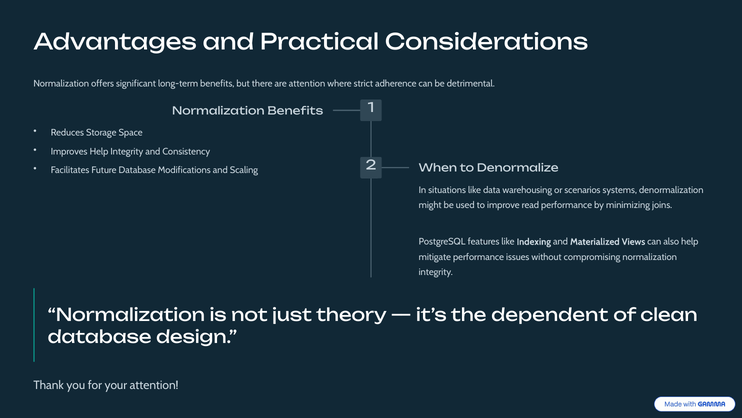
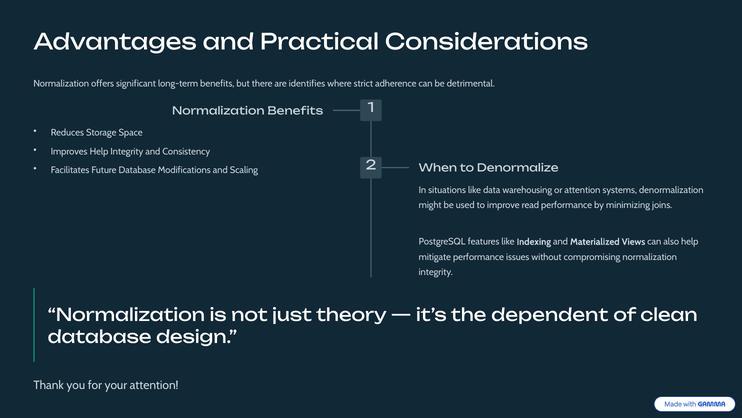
are attention: attention -> identifies
or scenarios: scenarios -> attention
